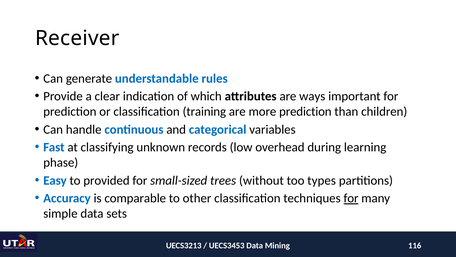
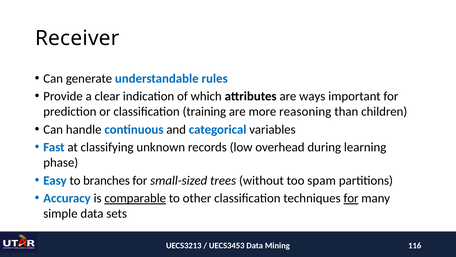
more prediction: prediction -> reasoning
provided: provided -> branches
types: types -> spam
comparable underline: none -> present
